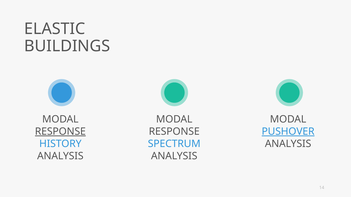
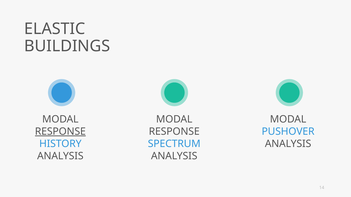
PUSHOVER underline: present -> none
